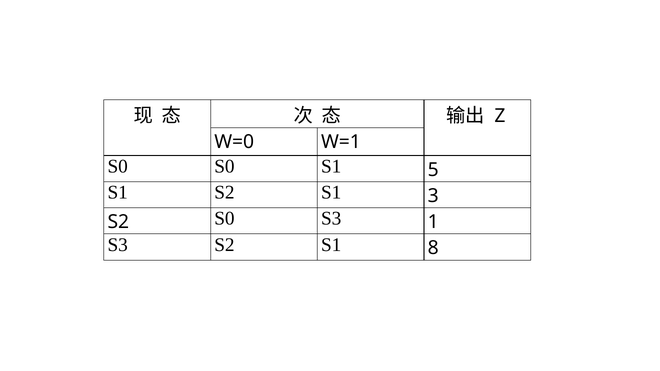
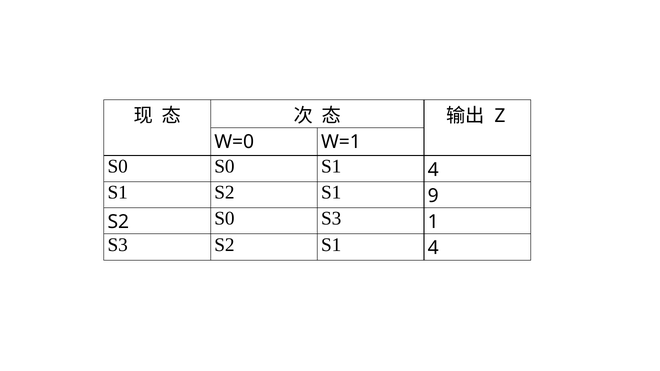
S0 S1 5: 5 -> 4
3: 3 -> 9
S2 S1 8: 8 -> 4
